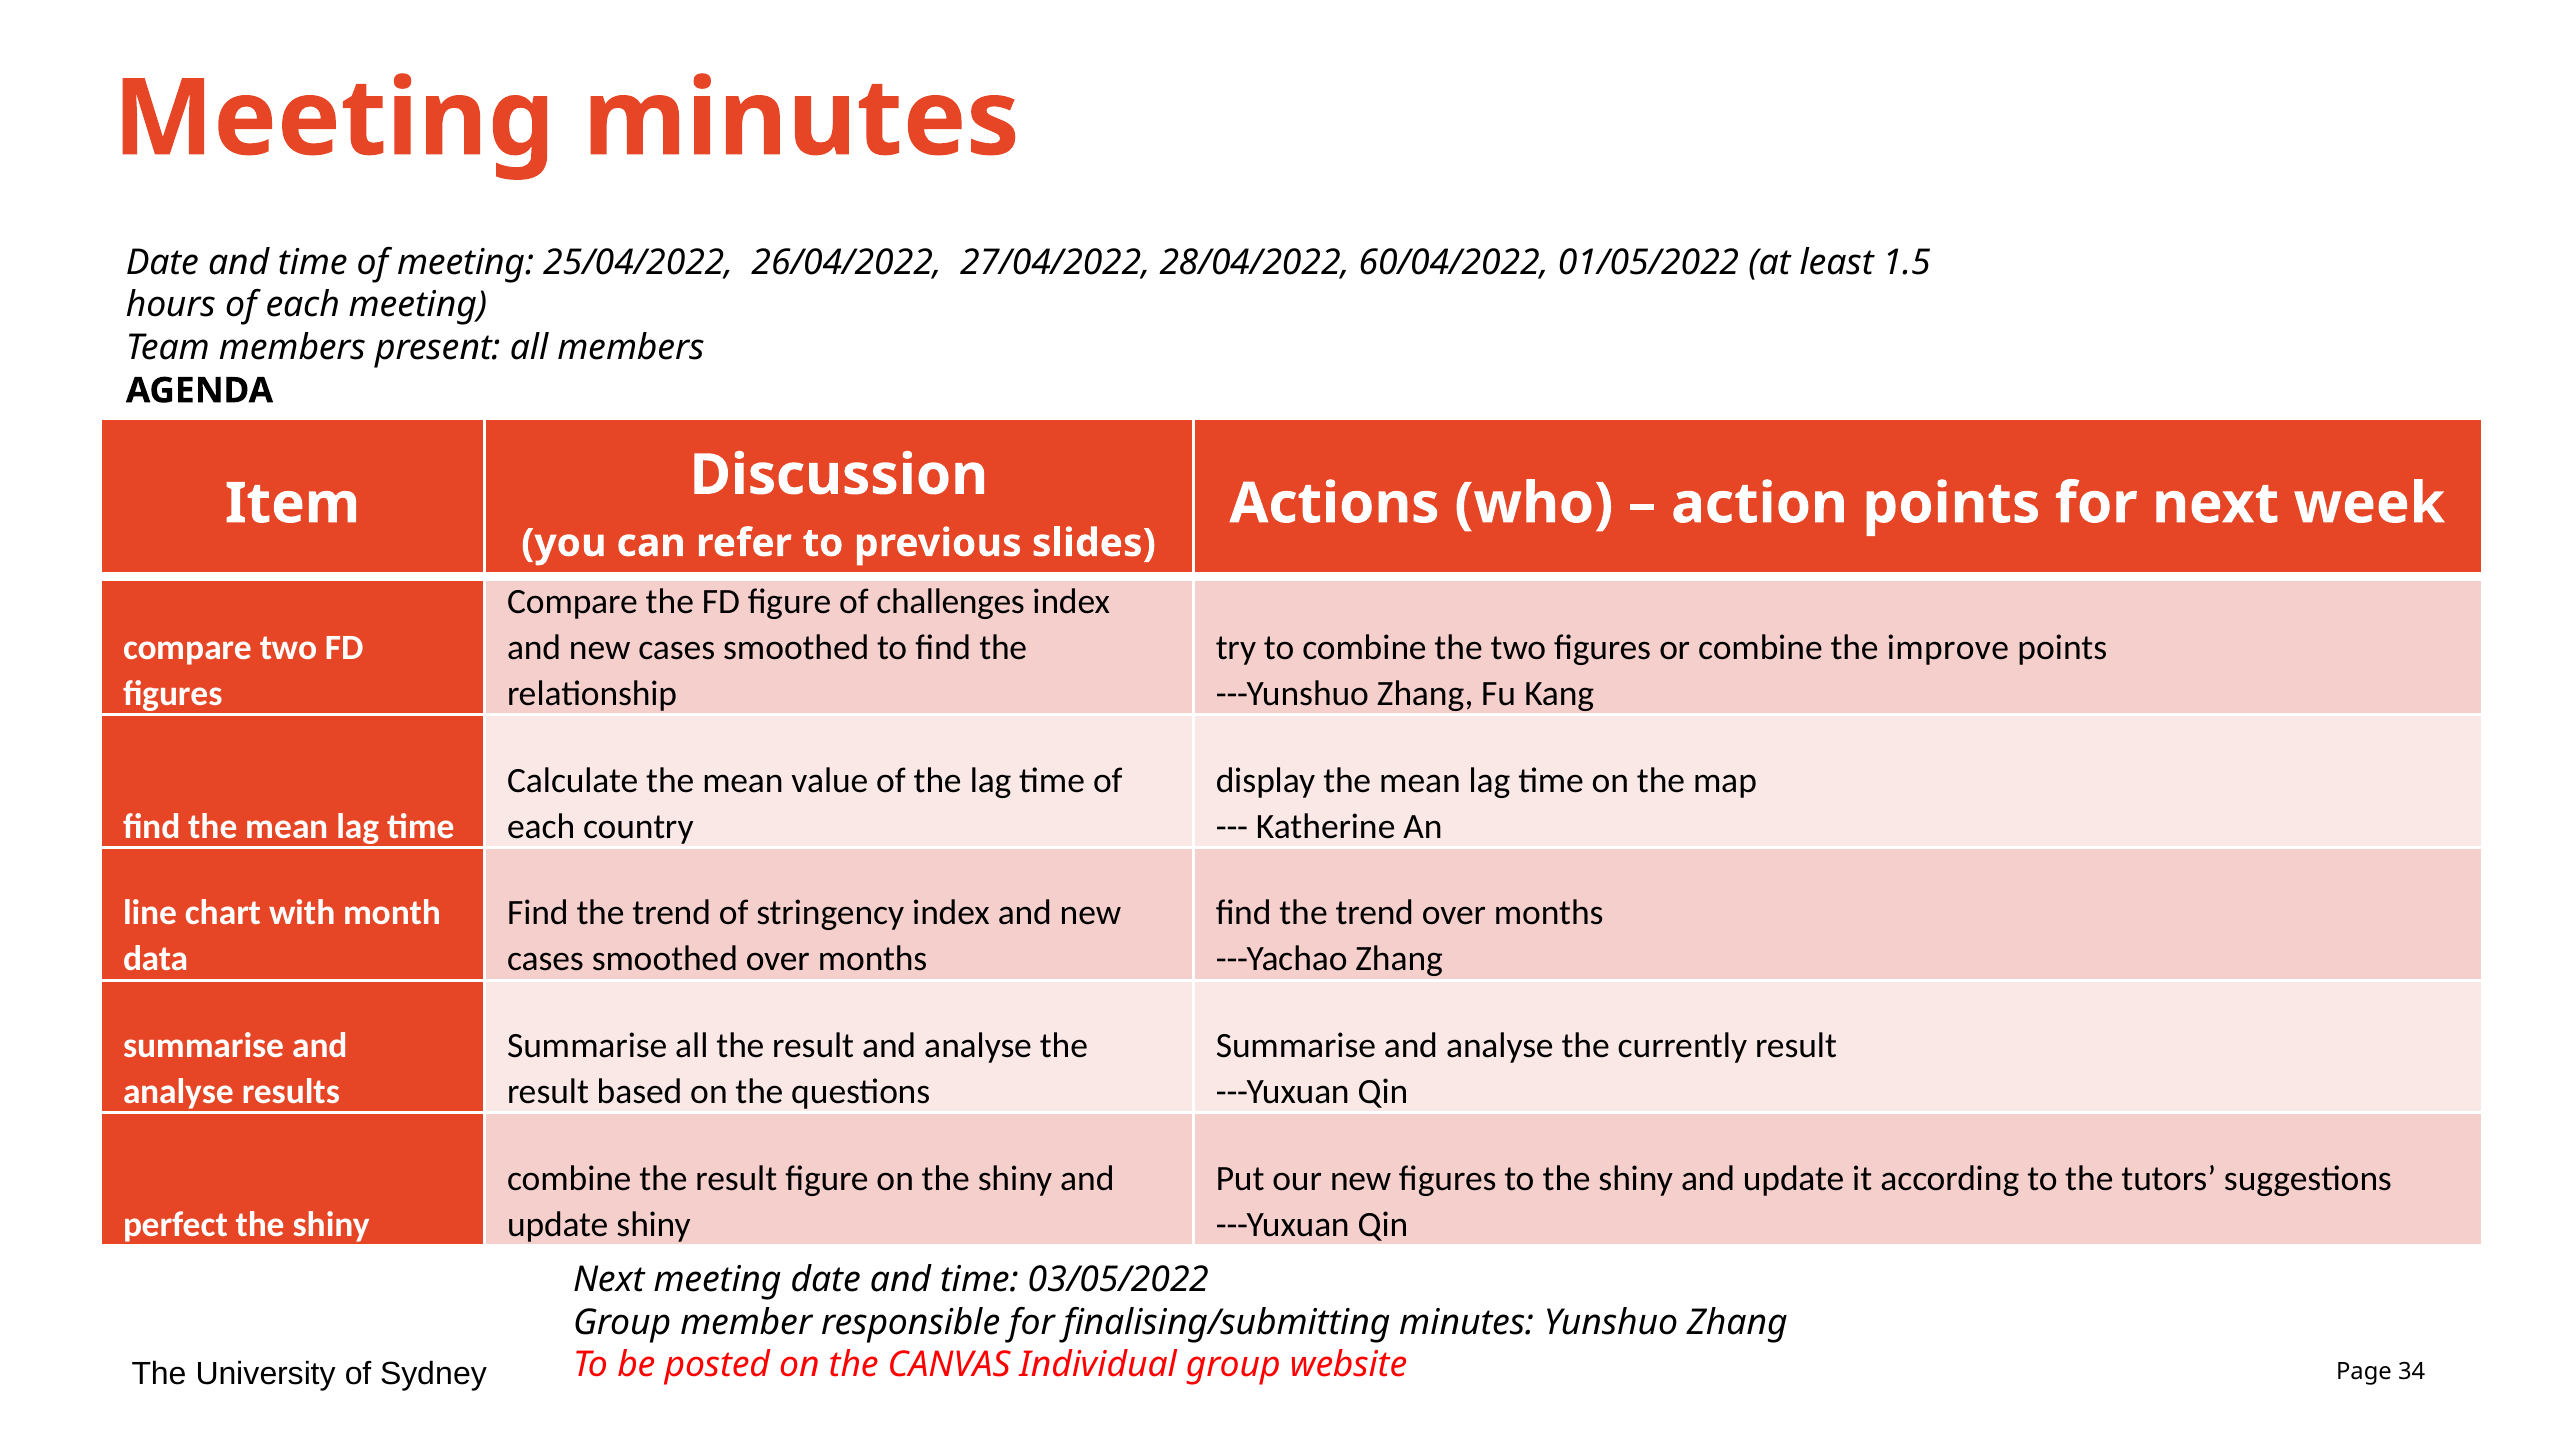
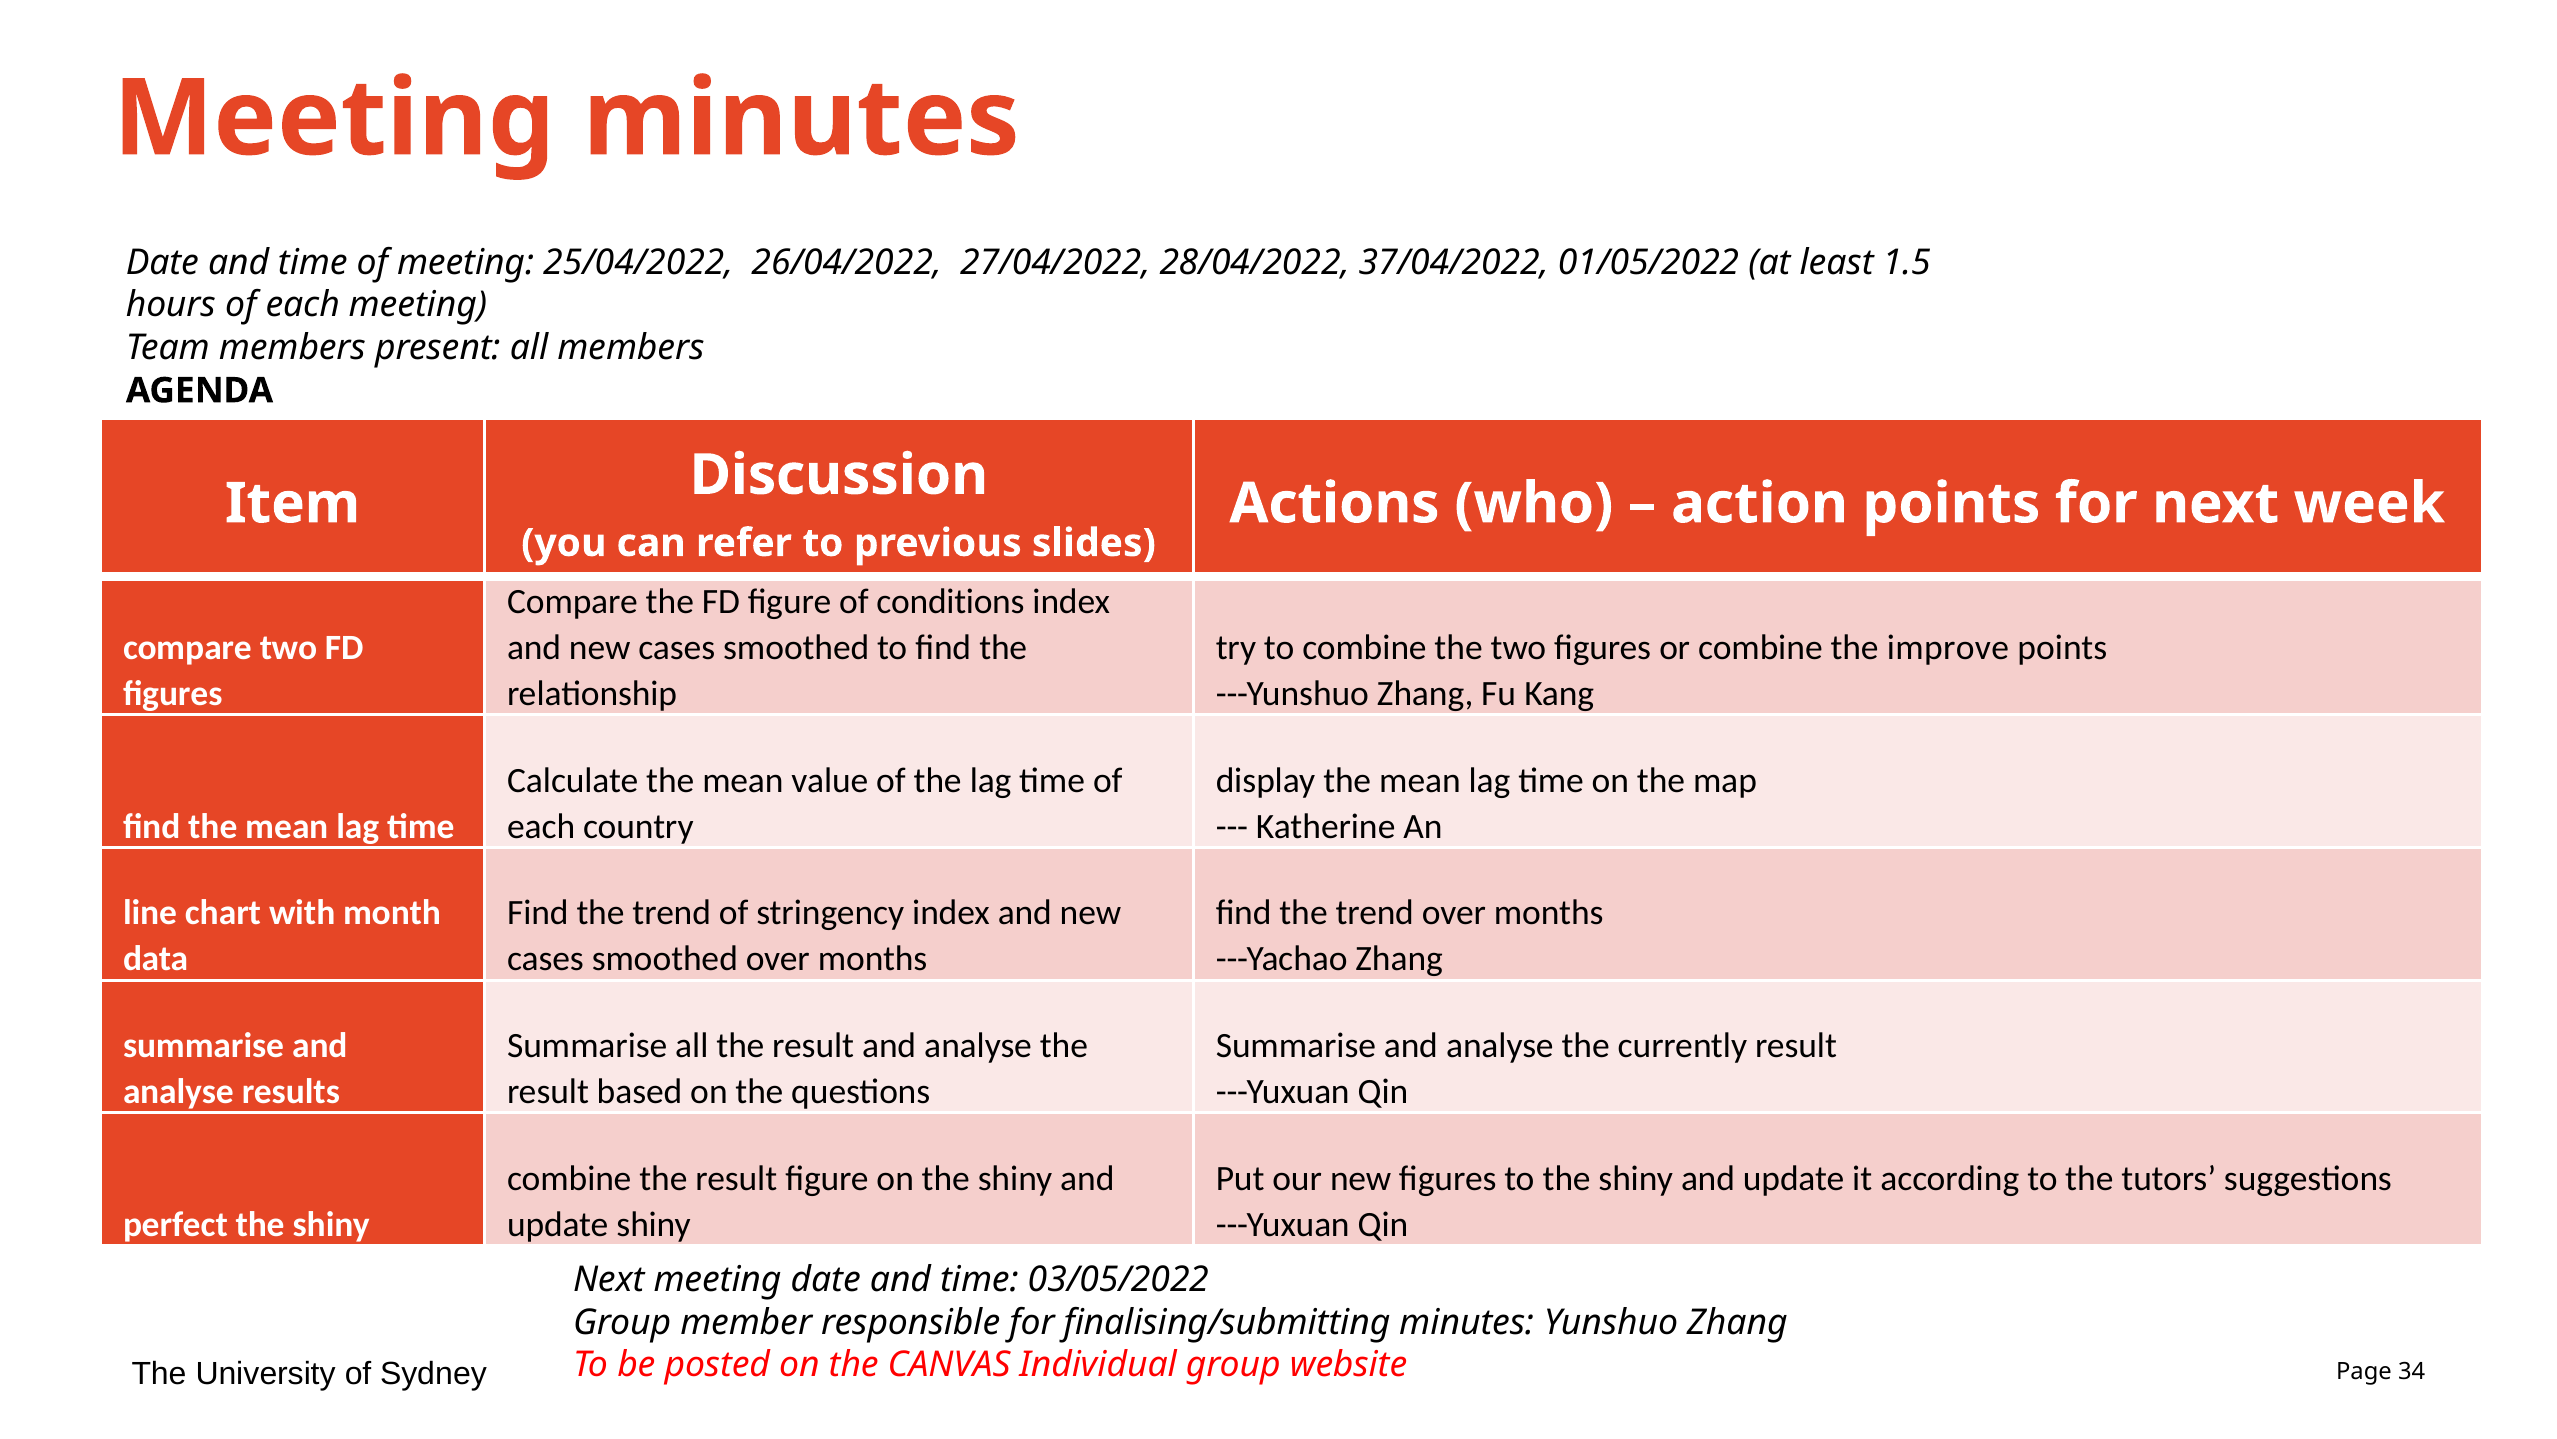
60/04/2022: 60/04/2022 -> 37/04/2022
challenges: challenges -> conditions
